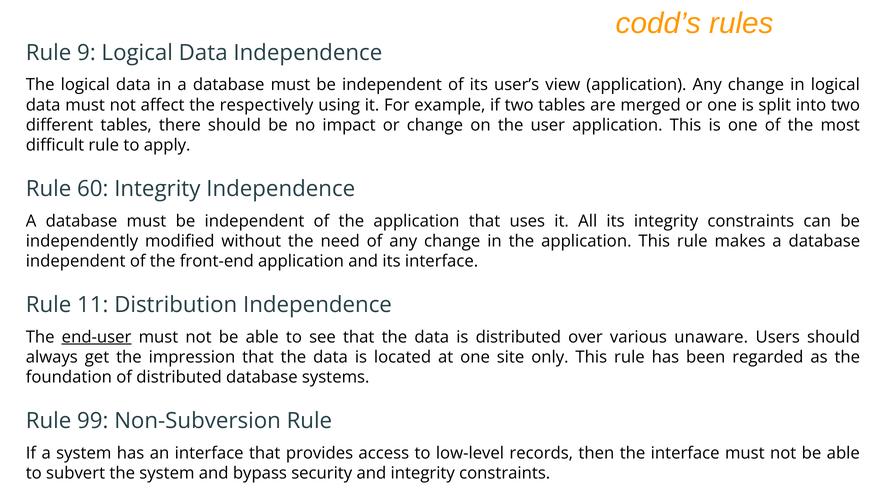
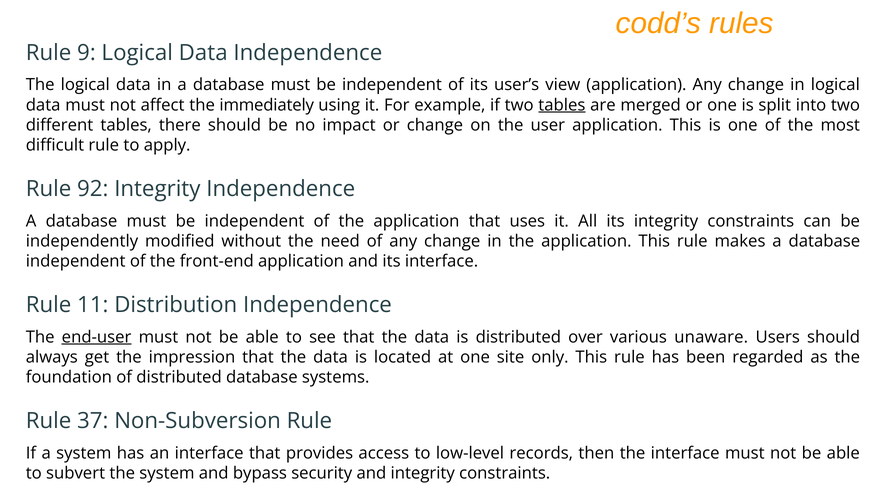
respectively: respectively -> immediately
tables at (562, 105) underline: none -> present
60: 60 -> 92
99: 99 -> 37
